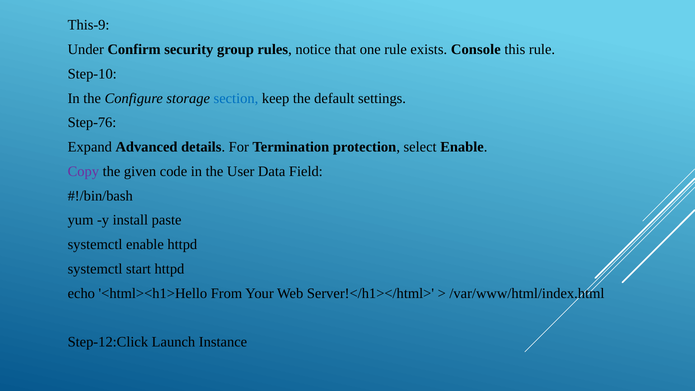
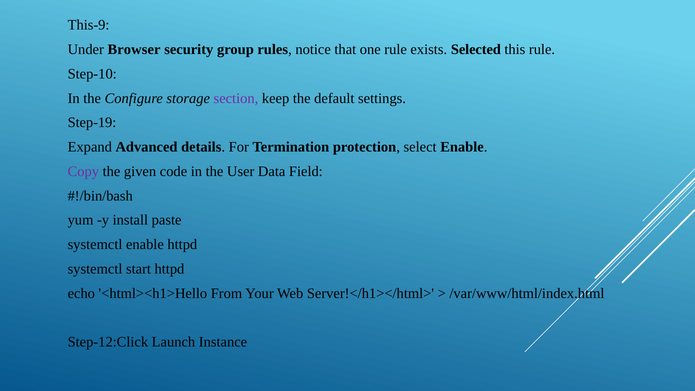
Confirm: Confirm -> Browser
Console: Console -> Selected
section colour: blue -> purple
Step-76: Step-76 -> Step-19
